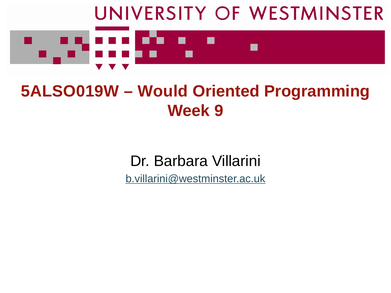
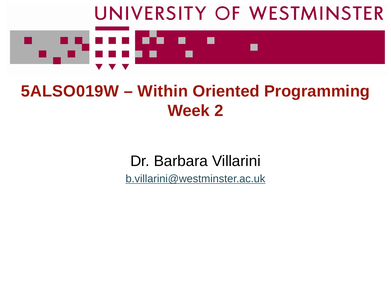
Would: Would -> Within
9: 9 -> 2
